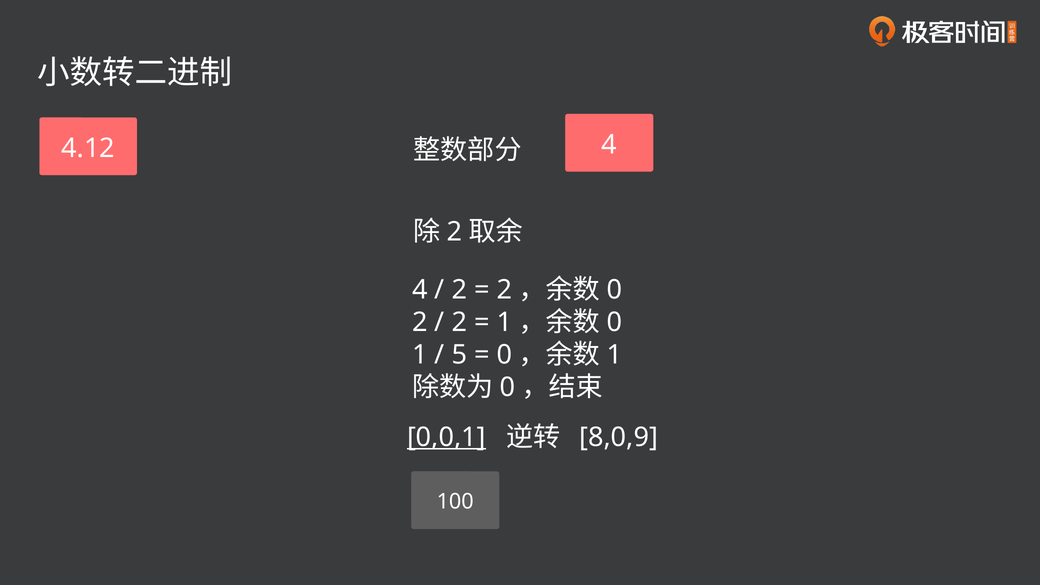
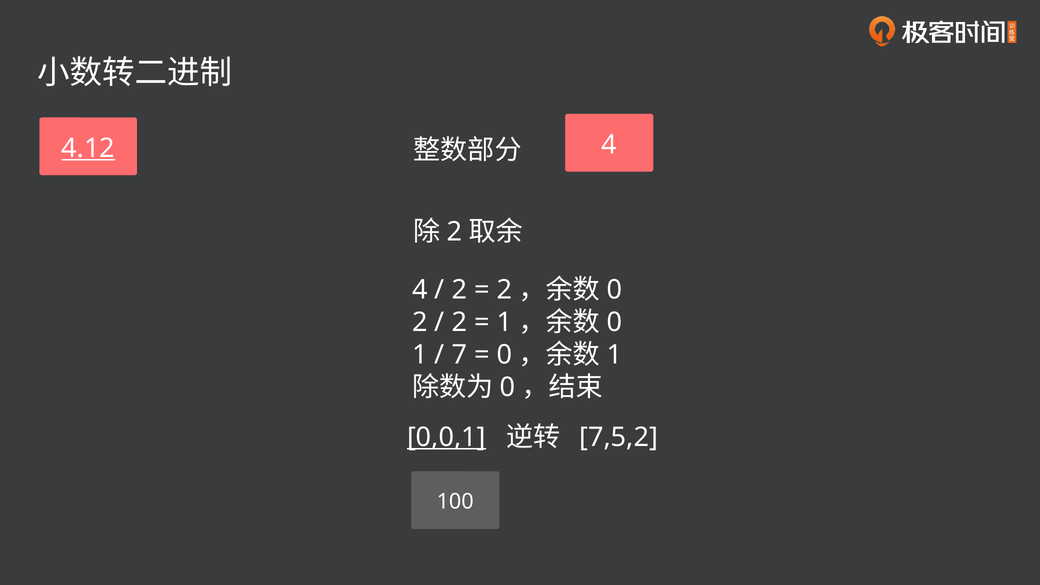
4.12 underline: none -> present
5: 5 -> 7
8,0,9: 8,0,9 -> 7,5,2
